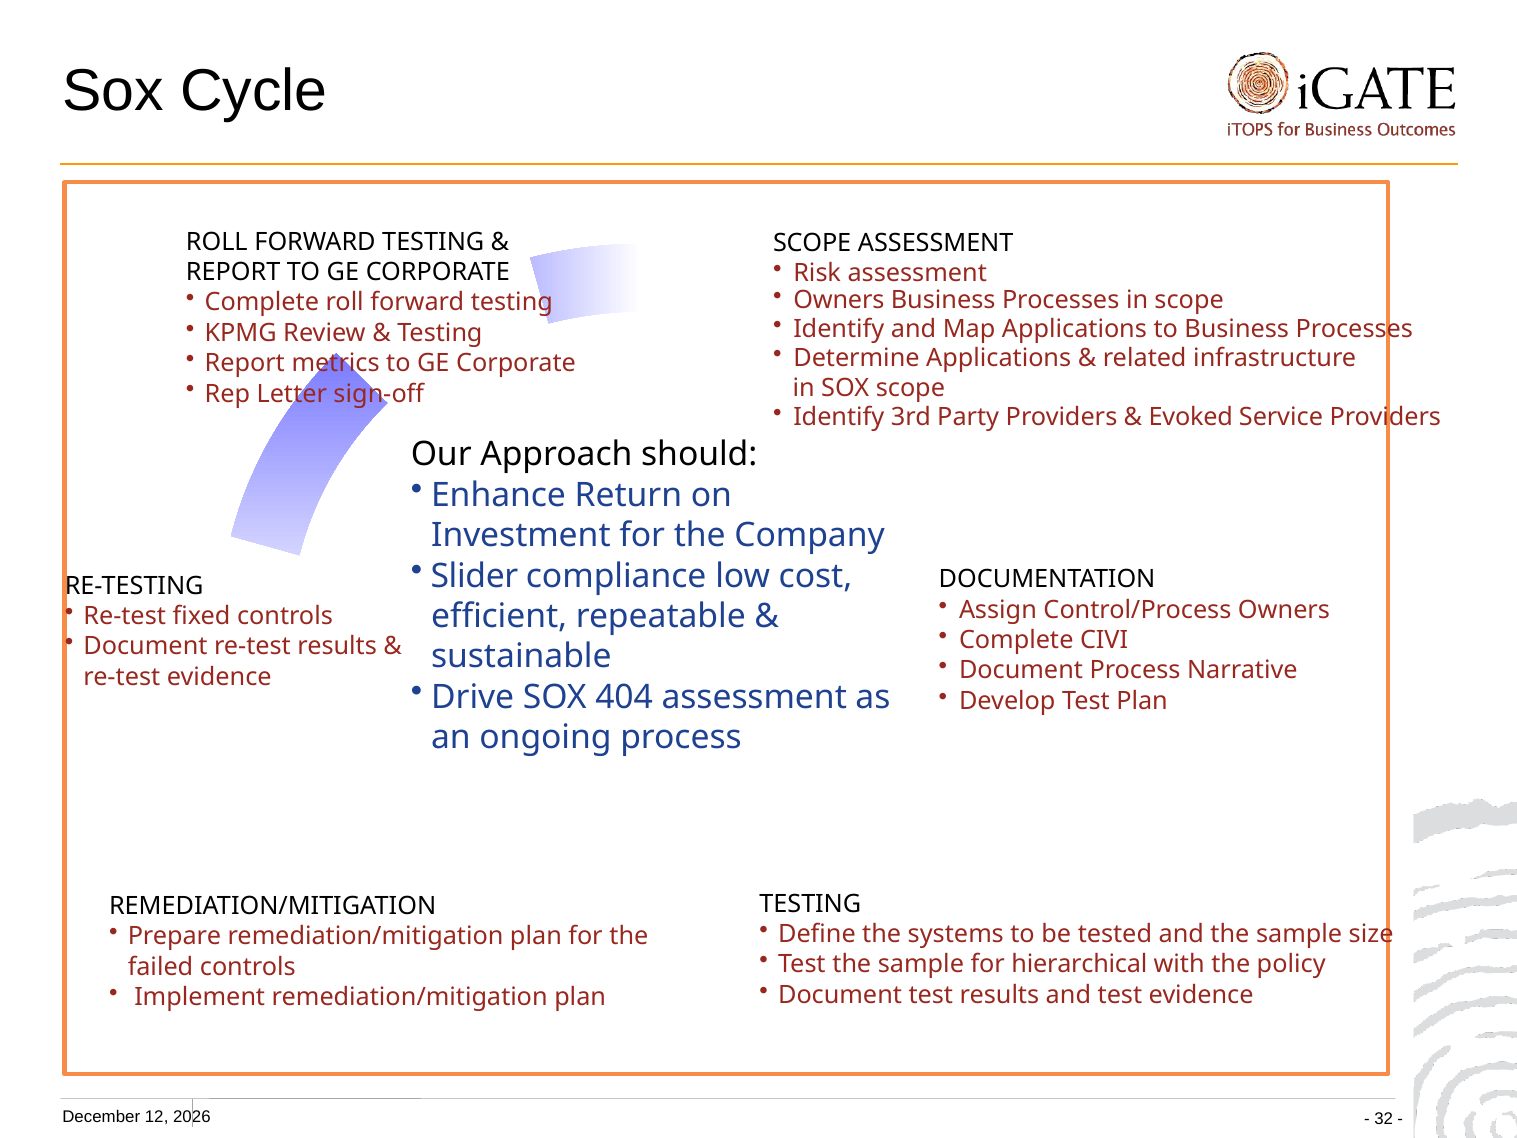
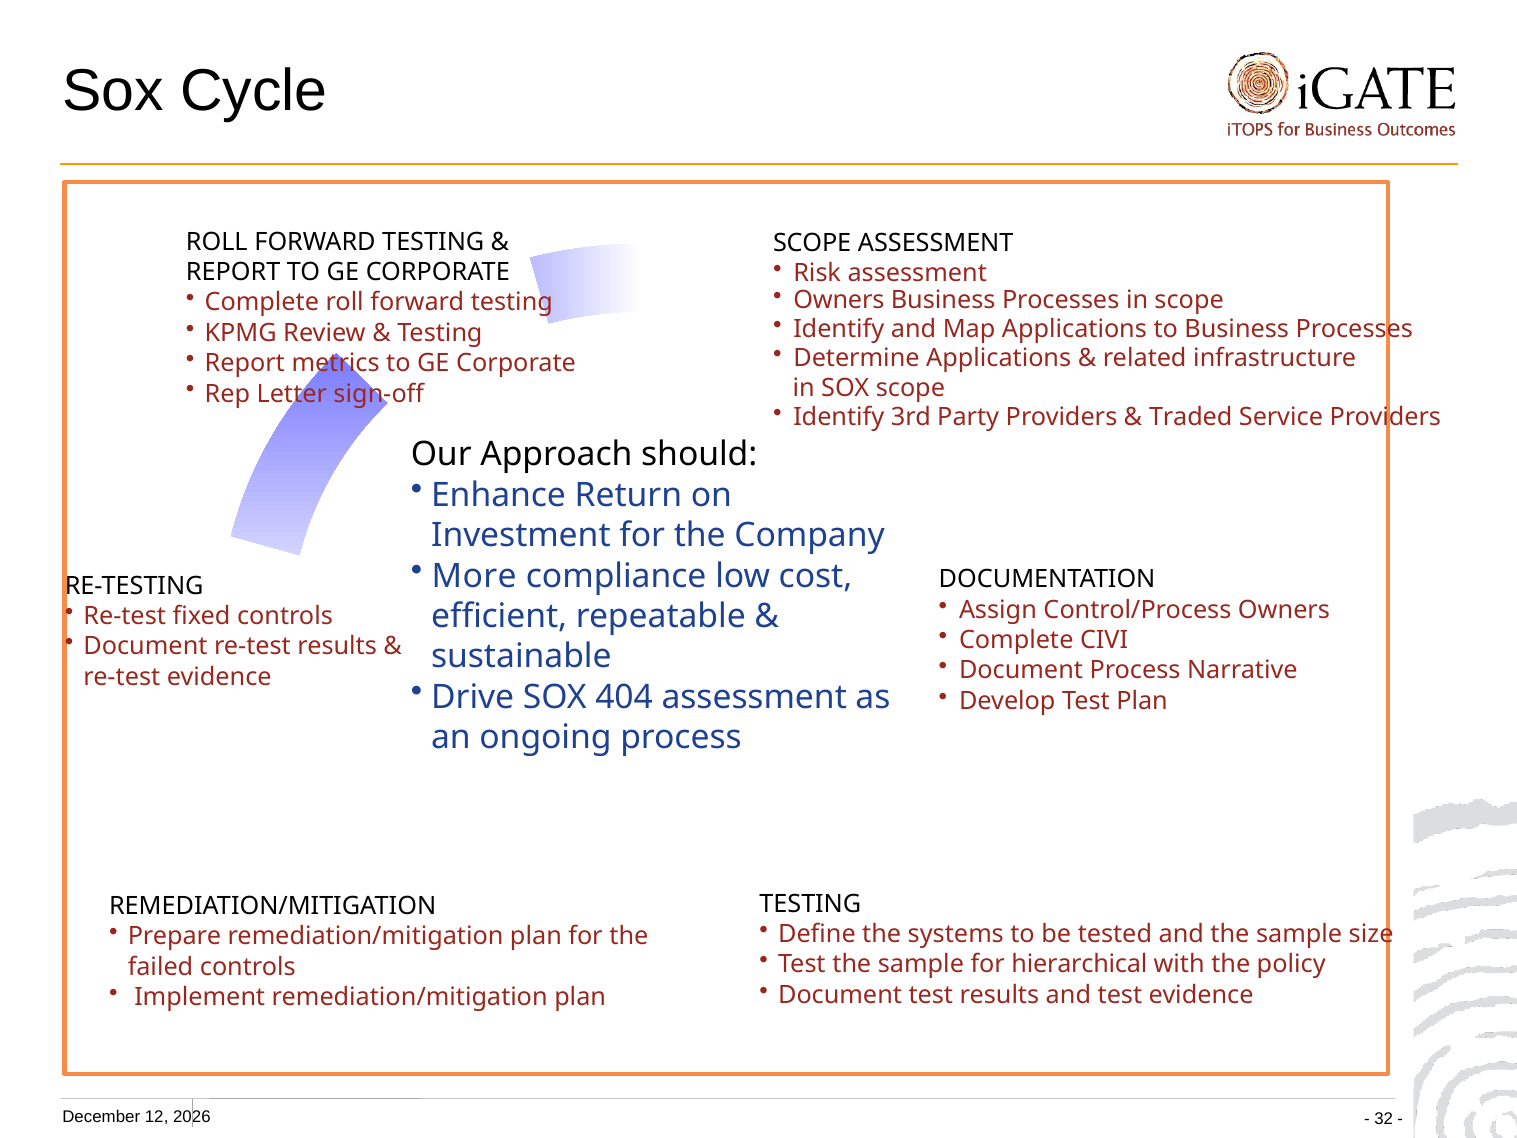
Evoked: Evoked -> Traded
Slider: Slider -> More
